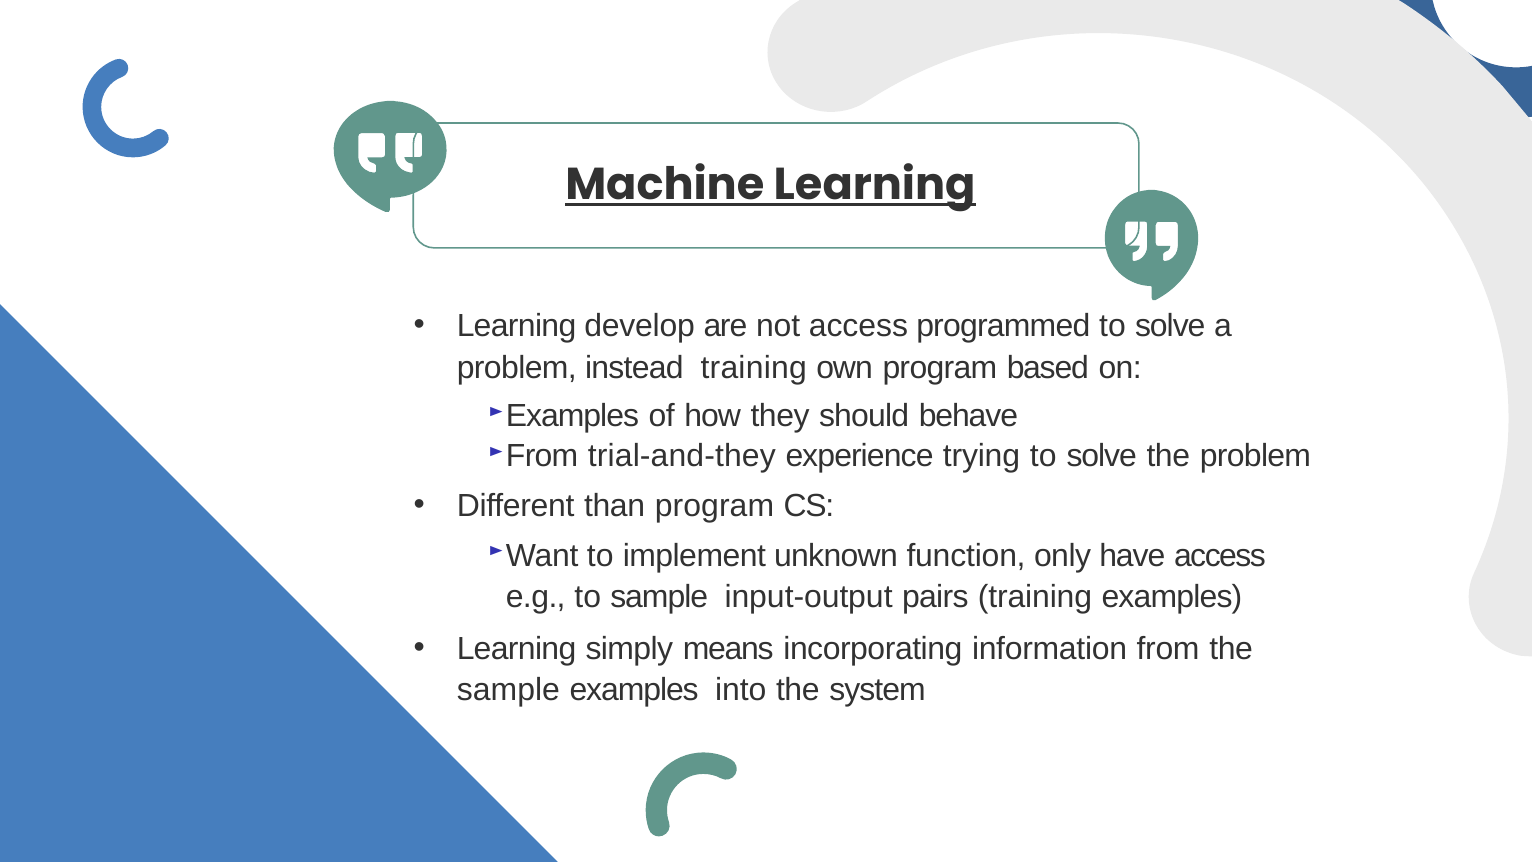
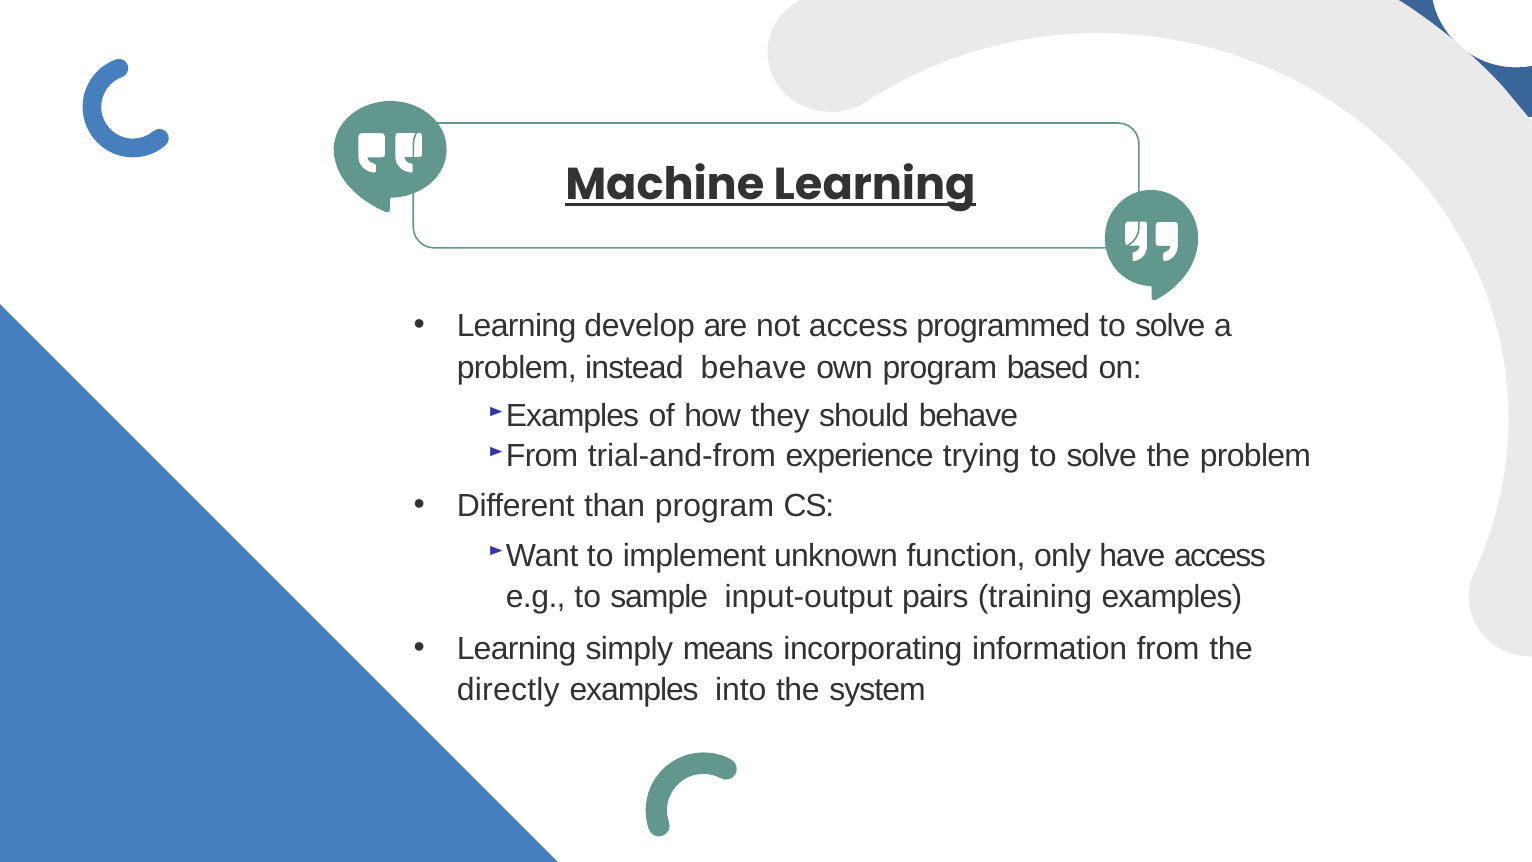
instead training: training -> behave
trial-and-they: trial-and-they -> trial-and-from
sample at (508, 690): sample -> directly
